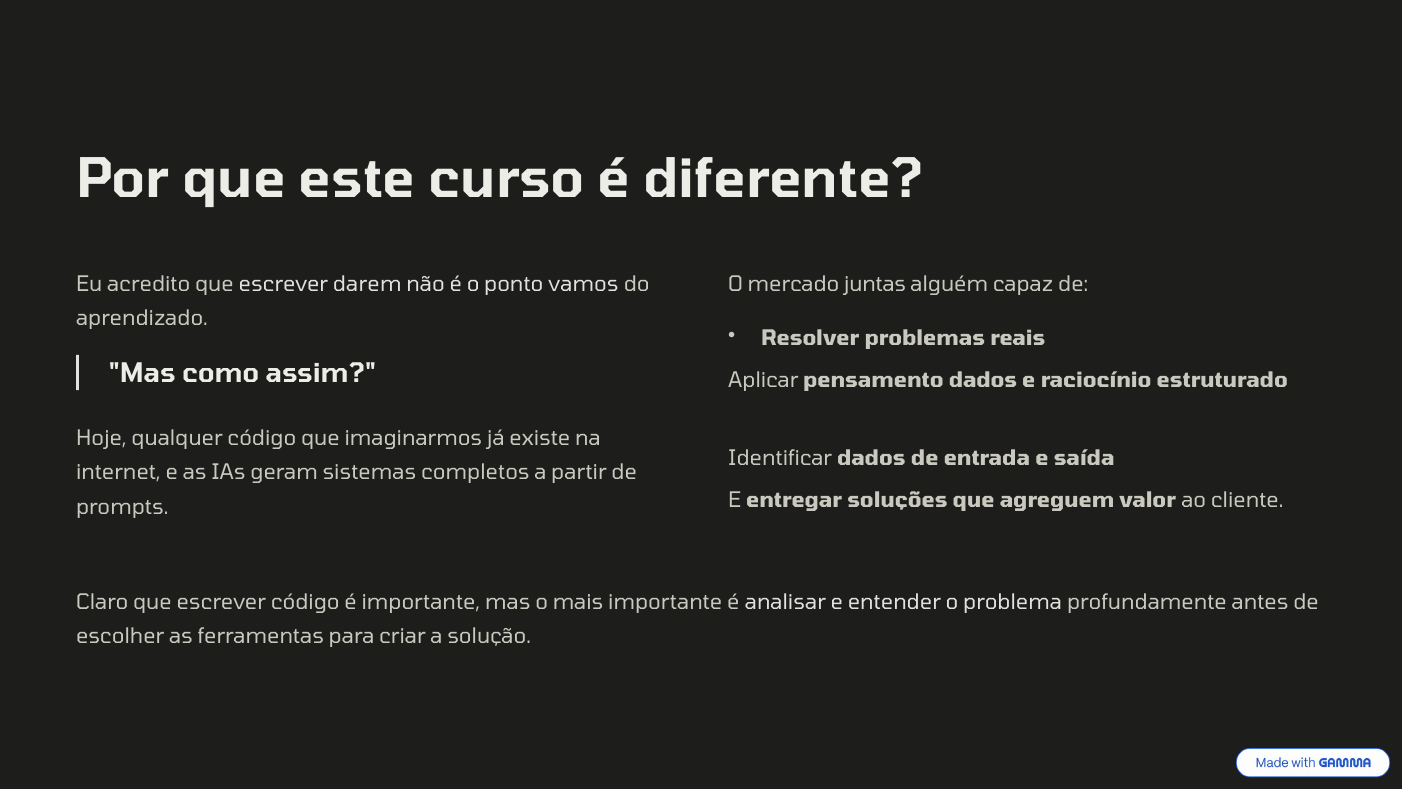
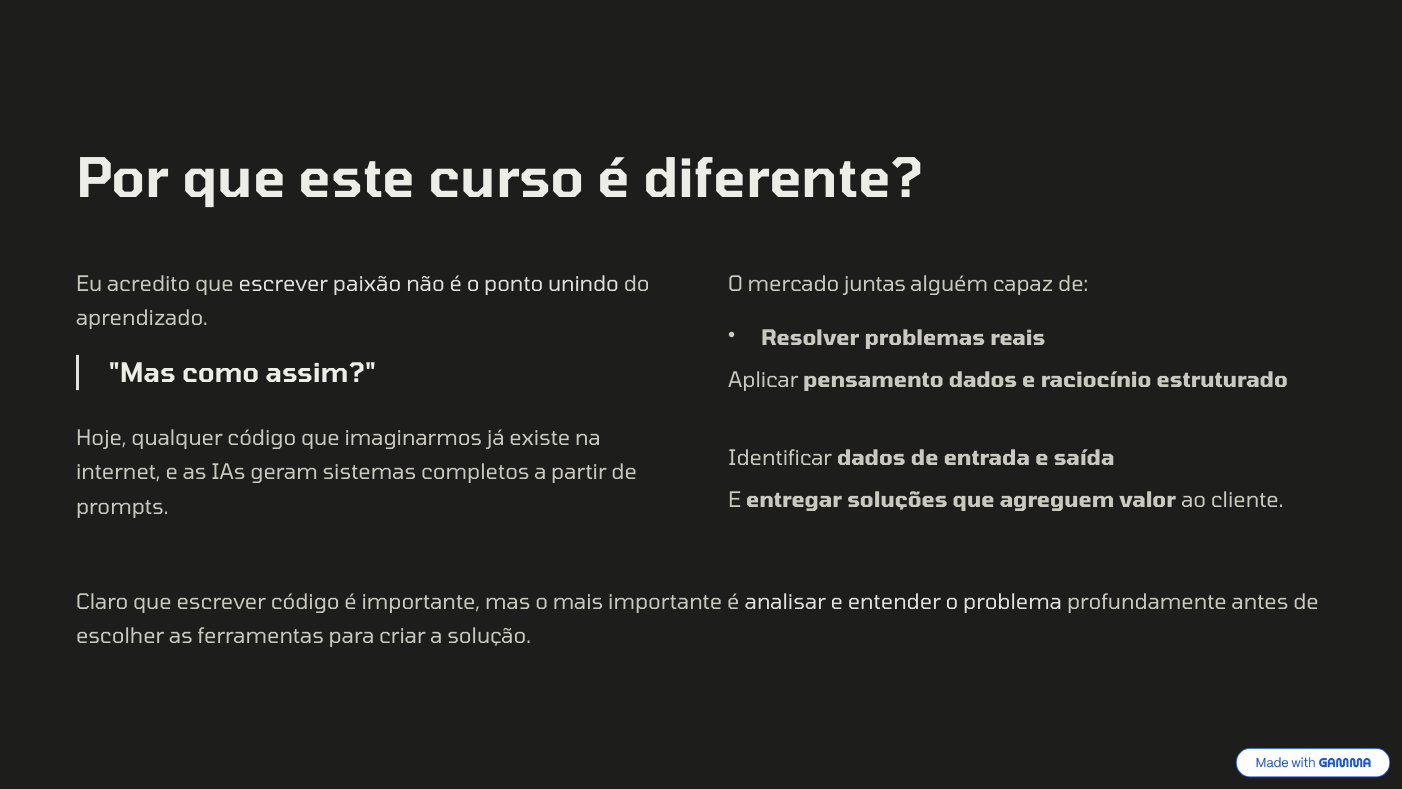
darem: darem -> paixão
vamos: vamos -> unindo
